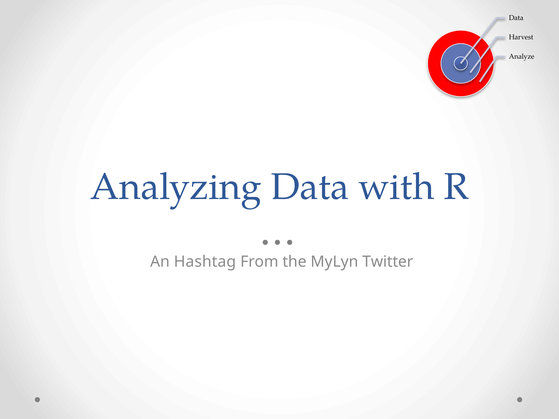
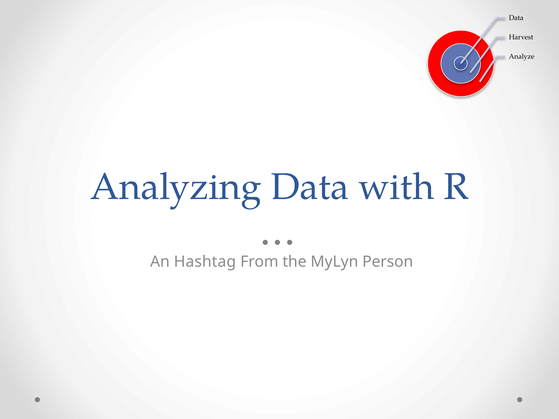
Twitter: Twitter -> Person
